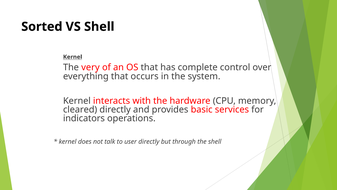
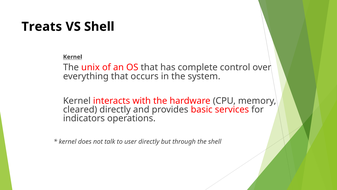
Sorted: Sorted -> Treats
very: very -> unix
